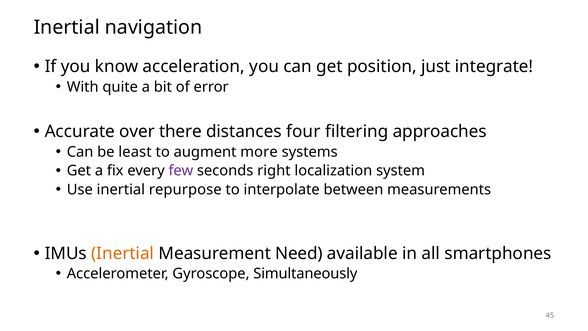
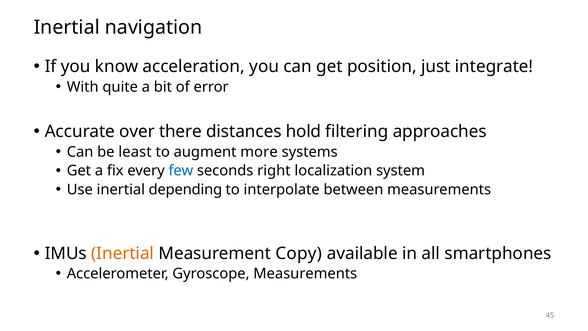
four: four -> hold
few colour: purple -> blue
repurpose: repurpose -> depending
Need: Need -> Copy
Gyroscope Simultaneously: Simultaneously -> Measurements
